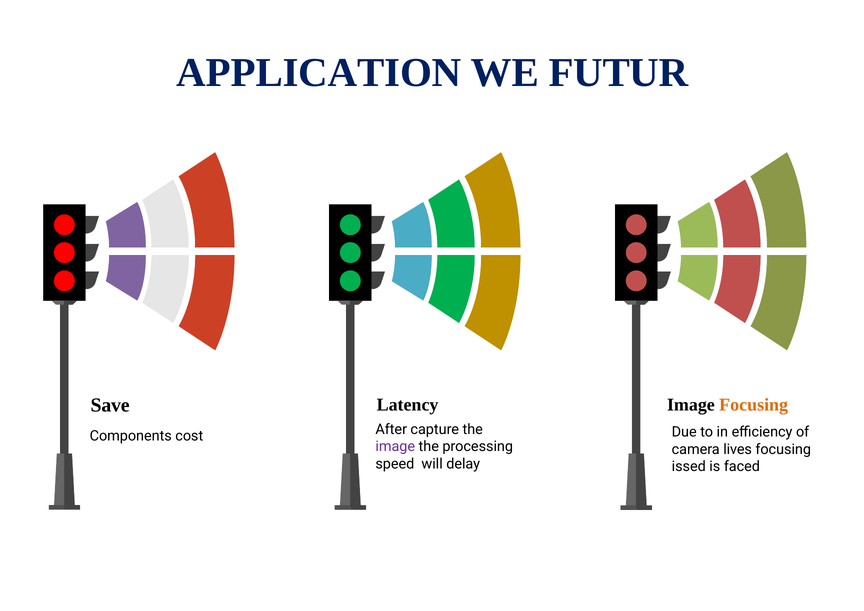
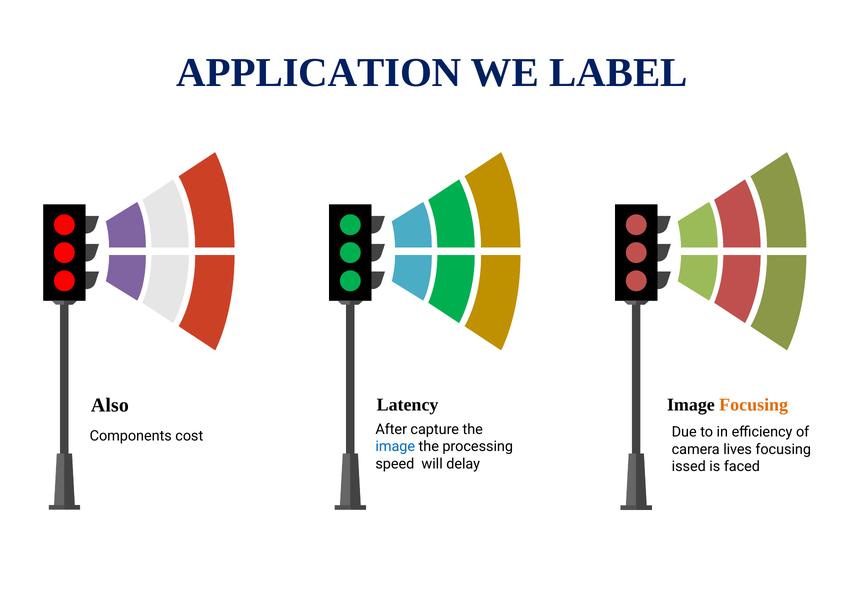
FUTUR: FUTUR -> LABEL
Save: Save -> Also
image at (395, 446) colour: purple -> blue
